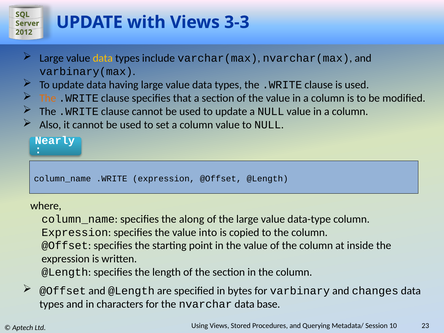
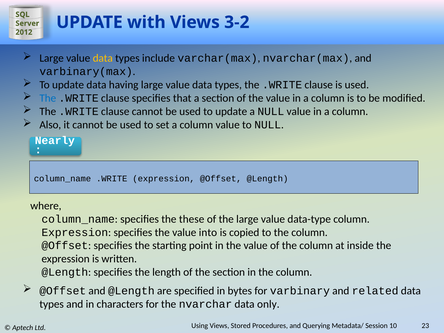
3-3: 3-3 -> 3-2
The at (48, 98) colour: orange -> blue
along: along -> these
changes: changes -> related
base: base -> only
